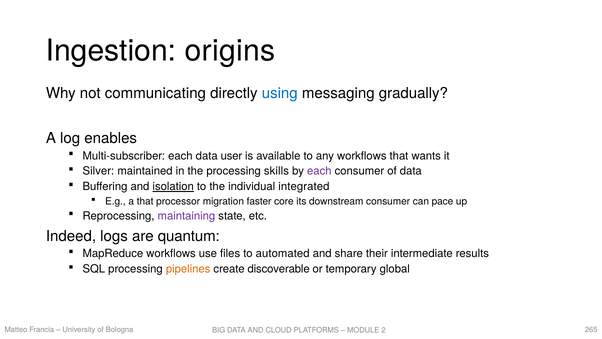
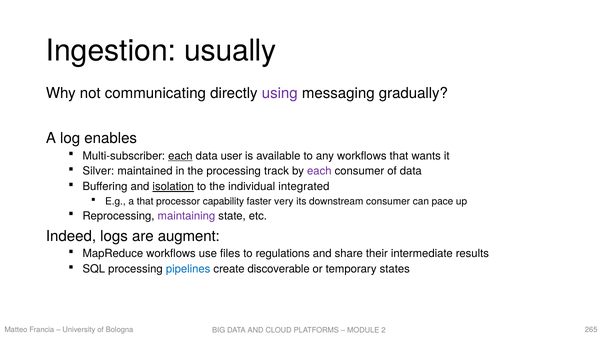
origins: origins -> usually
using colour: blue -> purple
each at (180, 156) underline: none -> present
skills: skills -> track
migration: migration -> capability
core: core -> very
quantum: quantum -> augment
automated: automated -> regulations
pipelines colour: orange -> blue
global: global -> states
